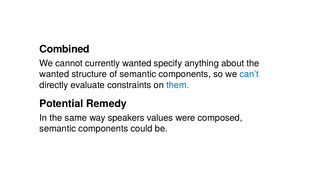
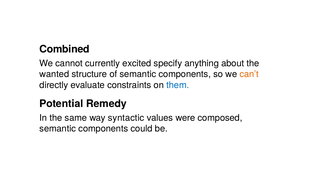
currently wanted: wanted -> excited
can’t colour: blue -> orange
speakers: speakers -> syntactic
